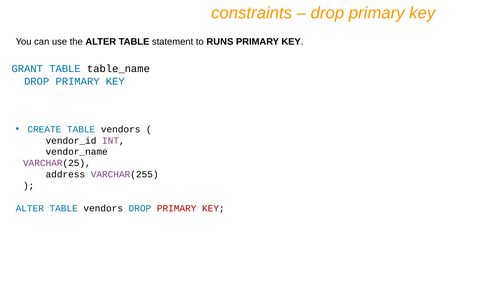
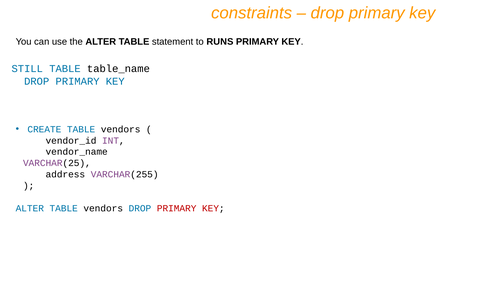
GRANT: GRANT -> STILL
